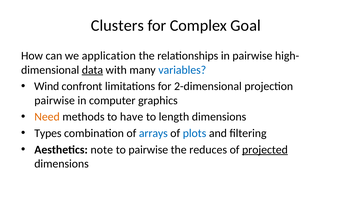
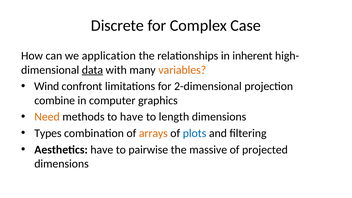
Clusters: Clusters -> Discrete
Goal: Goal -> Case
in pairwise: pairwise -> inherent
variables colour: blue -> orange
pairwise at (55, 100): pairwise -> combine
arrays colour: blue -> orange
Aesthetics note: note -> have
reduces: reduces -> massive
projected underline: present -> none
